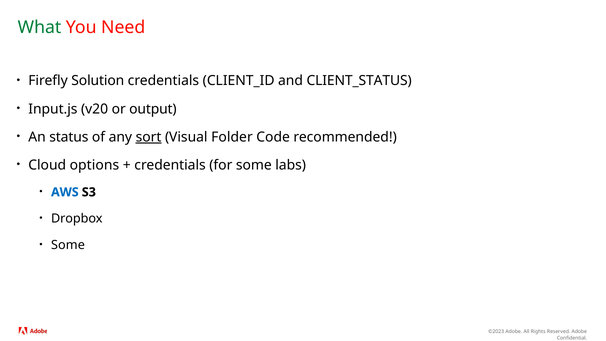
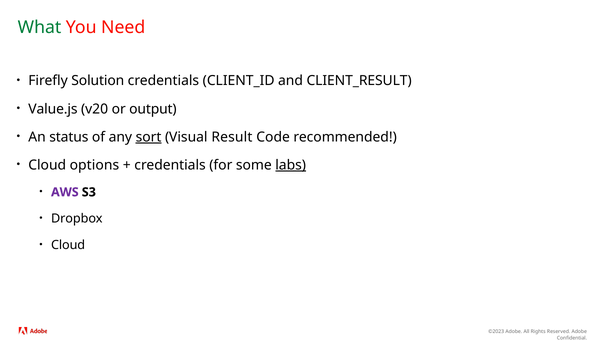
CLIENT_STATUS: CLIENT_STATUS -> CLIENT_RESULT
Input.js: Input.js -> Value.js
Folder: Folder -> Result
labs underline: none -> present
AWS colour: blue -> purple
Some at (68, 245): Some -> Cloud
